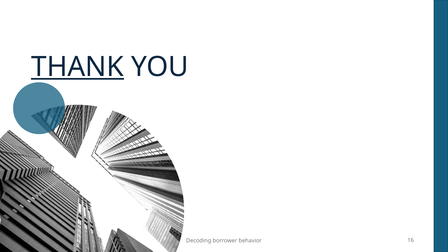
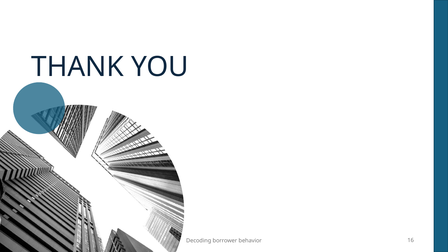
THANK underline: present -> none
